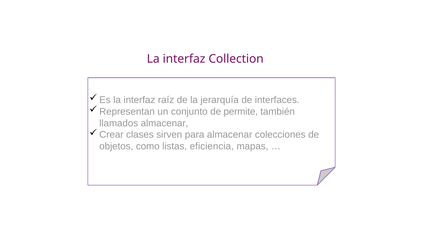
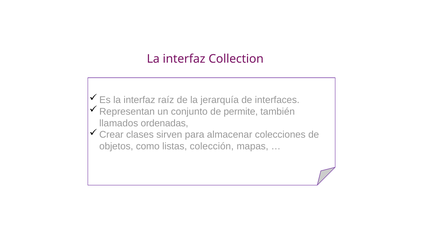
llamados almacenar: almacenar -> ordenadas
eficiencia: eficiencia -> colección
